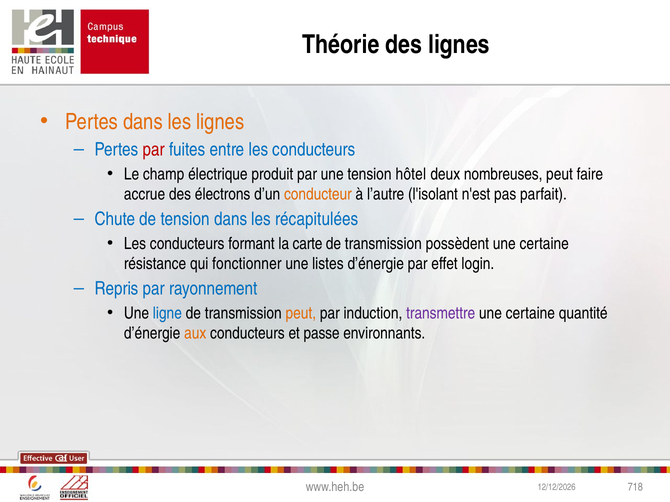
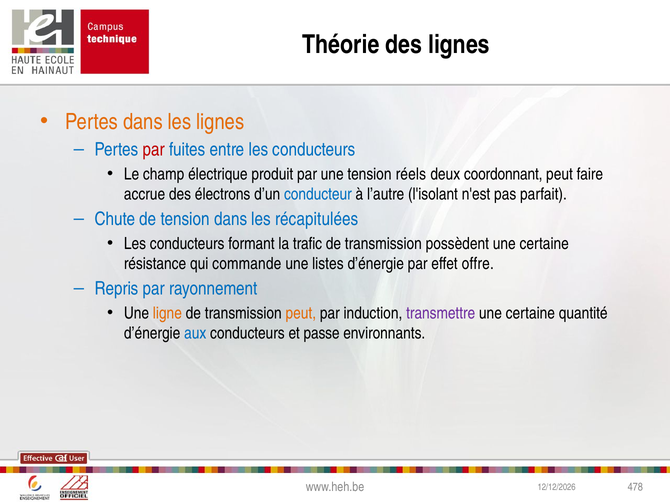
hôtel: hôtel -> réels
nombreuses: nombreuses -> coordonnant
conducteur colour: orange -> blue
carte: carte -> trafic
fonctionner: fonctionner -> commande
login: login -> offre
ligne colour: blue -> orange
aux colour: orange -> blue
718: 718 -> 478
